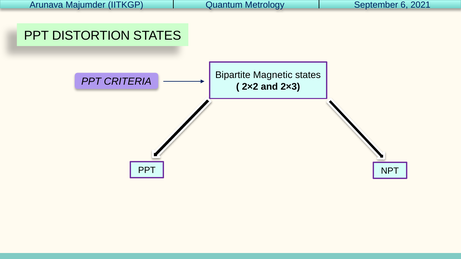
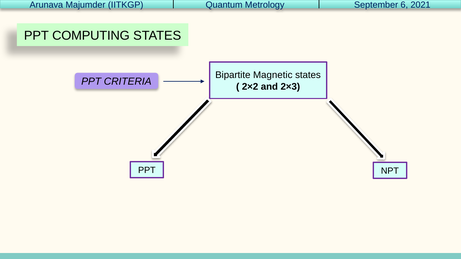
DISTORTION: DISTORTION -> COMPUTING
